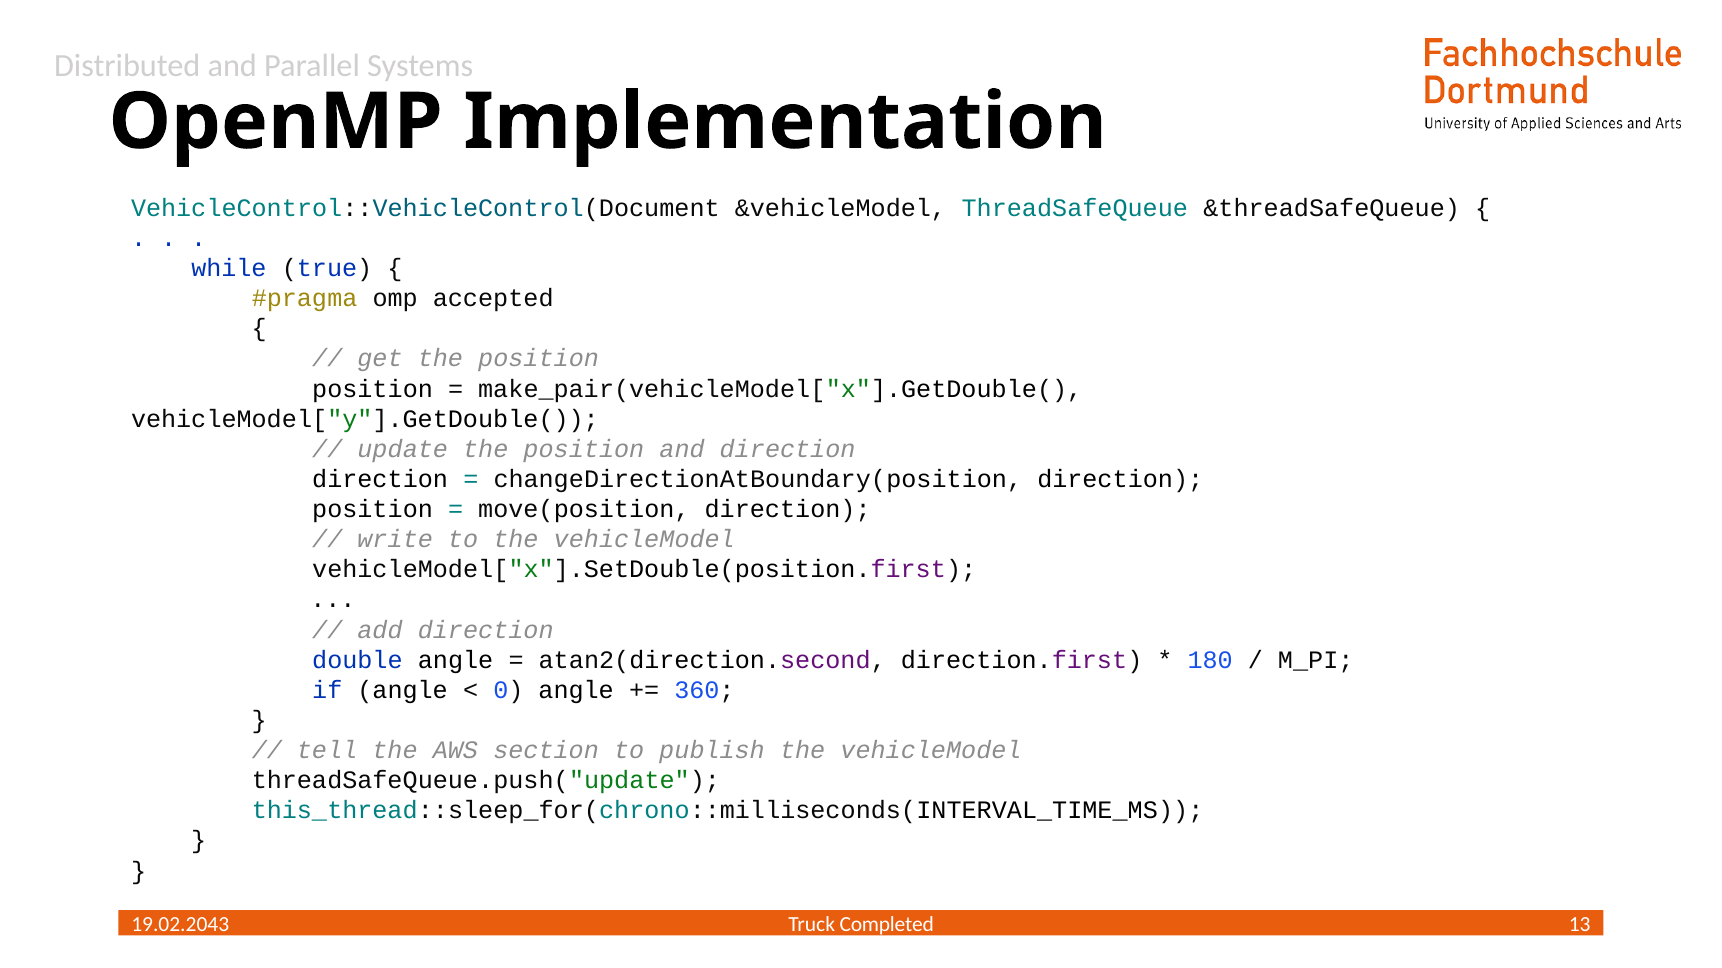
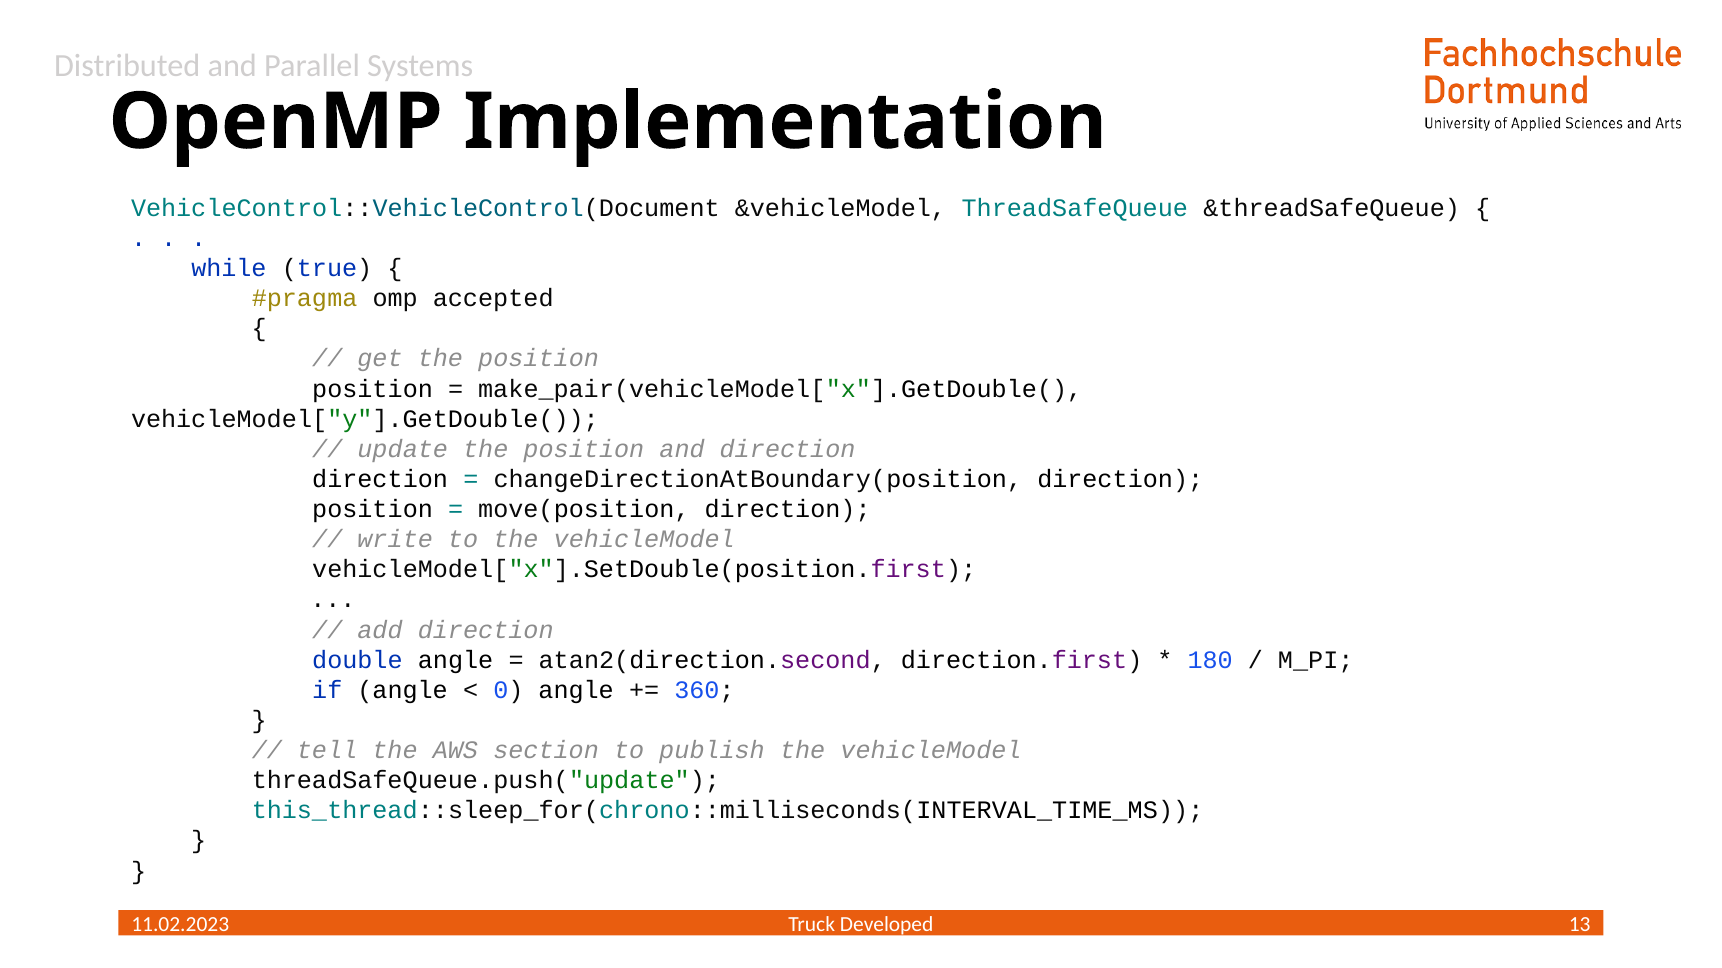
Completed: Completed -> Developed
19.02.2043: 19.02.2043 -> 11.02.2023
